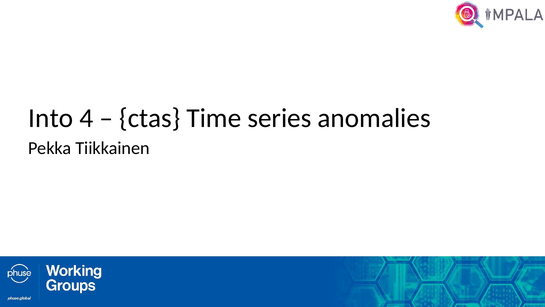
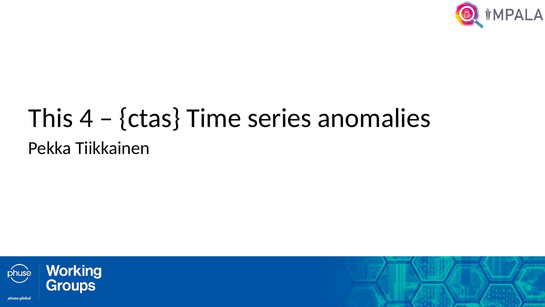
Into: Into -> This
